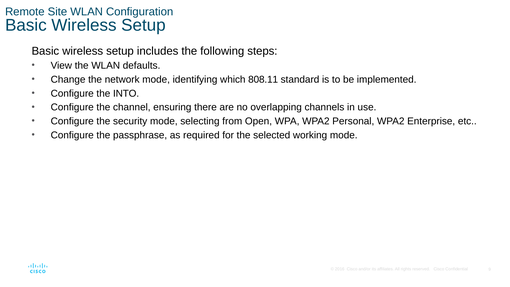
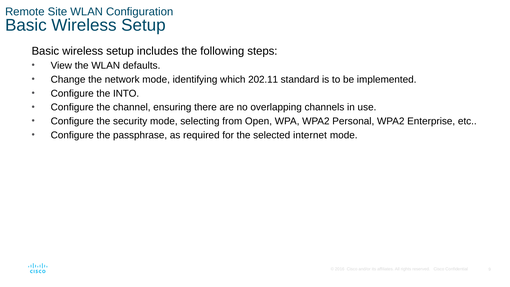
808.11: 808.11 -> 202.11
working: working -> internet
